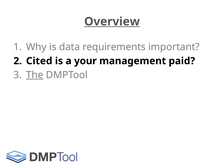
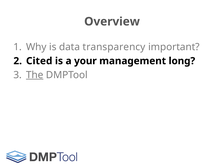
Overview underline: present -> none
requirements: requirements -> transparency
paid: paid -> long
